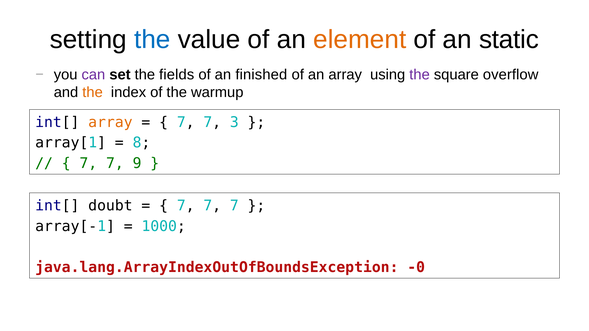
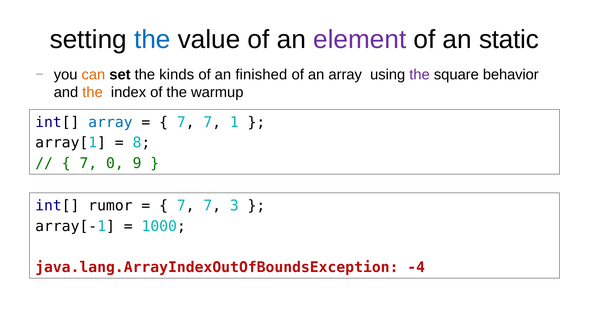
element colour: orange -> purple
can colour: purple -> orange
fields: fields -> kinds
overflow: overflow -> behavior
array at (110, 122) colour: orange -> blue
3: 3 -> 1
7 at (115, 164): 7 -> 0
doubt: doubt -> rumor
7 7 7: 7 -> 3
-0: -0 -> -4
